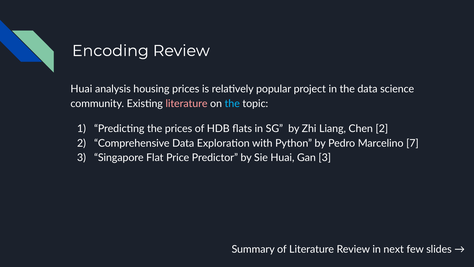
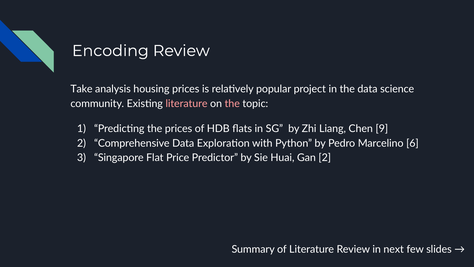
Huai at (81, 89): Huai -> Take
the at (232, 104) colour: light blue -> pink
Chen 2: 2 -> 9
7: 7 -> 6
Gan 3: 3 -> 2
